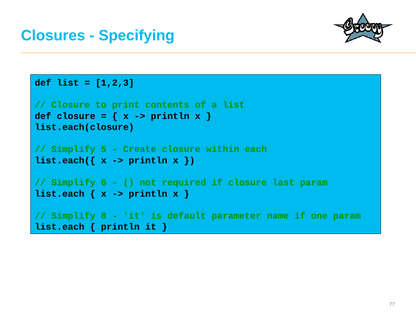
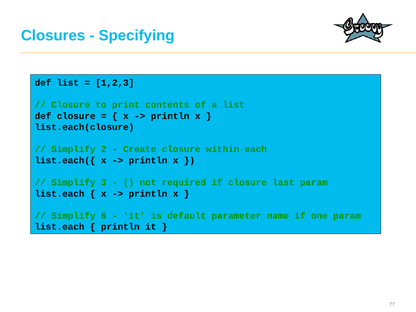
5: 5 -> 2
6: 6 -> 3
8: 8 -> 6
